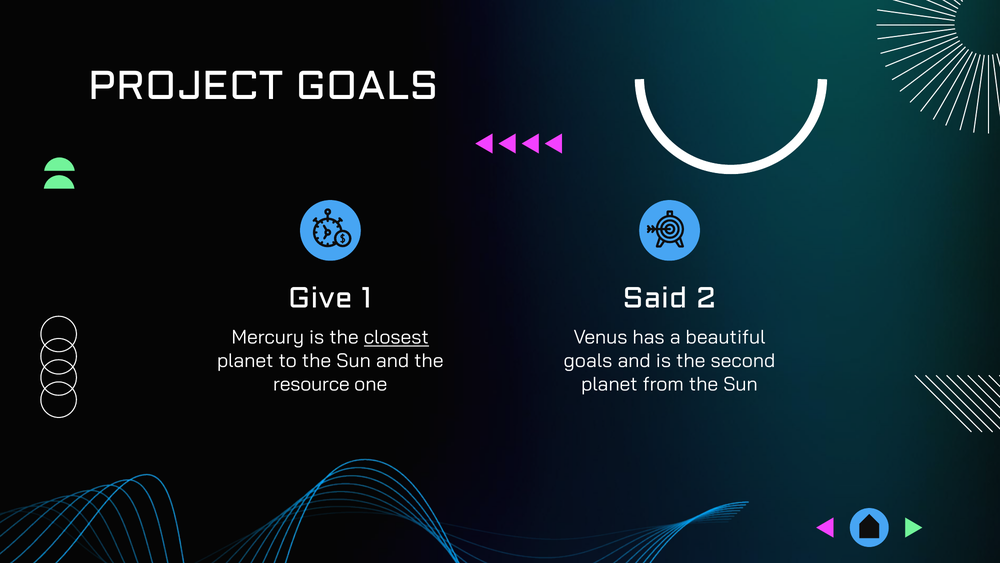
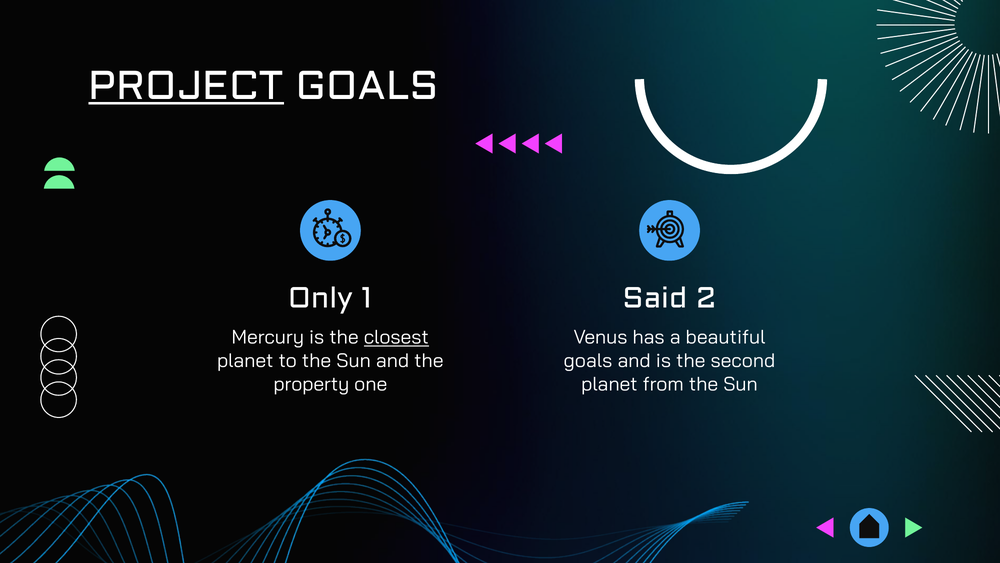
PROJECT underline: none -> present
Give: Give -> Only
resource: resource -> property
